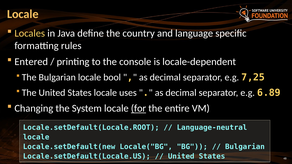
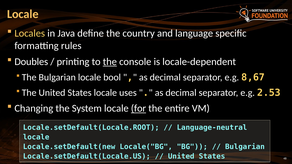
Entered: Entered -> Doubles
the at (110, 62) underline: none -> present
7,25: 7,25 -> 8,67
6.89: 6.89 -> 2.53
